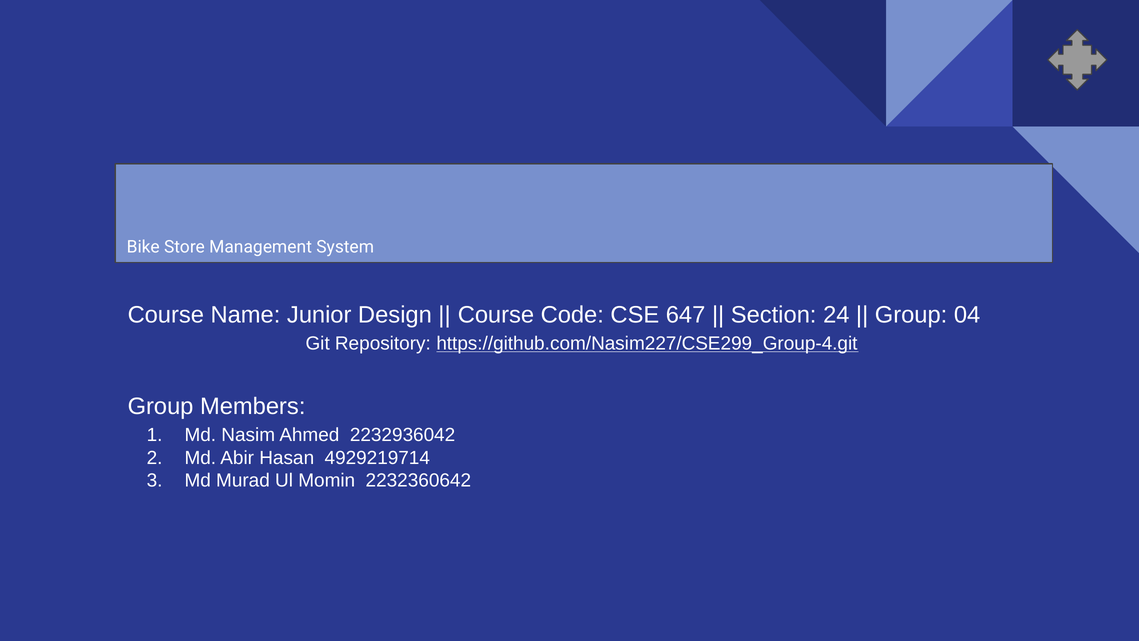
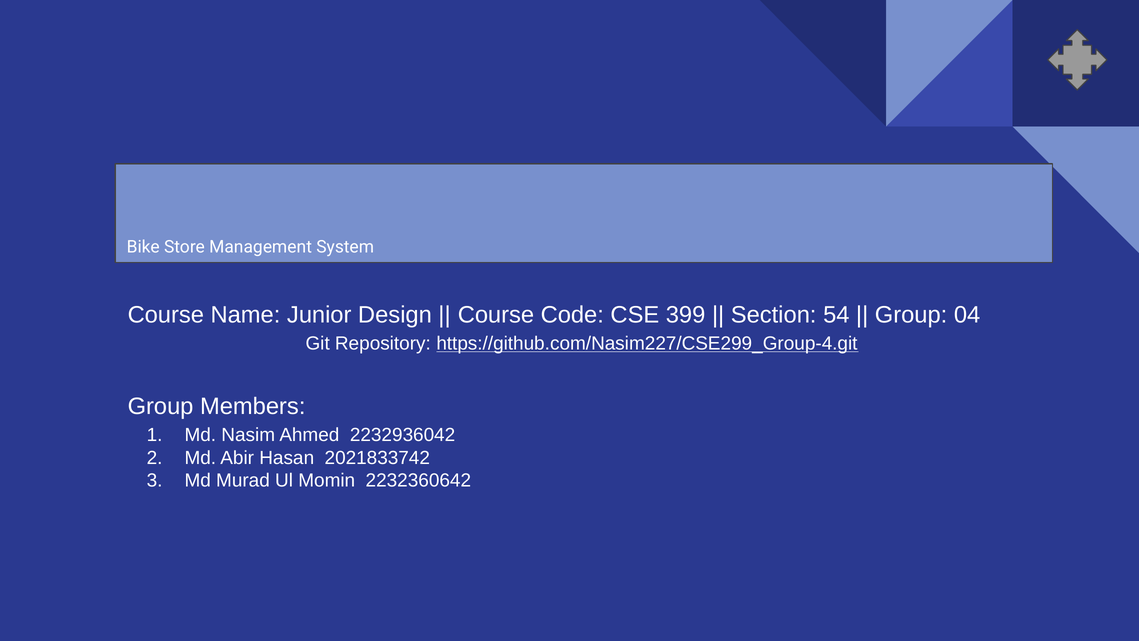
647: 647 -> 399
24: 24 -> 54
4929219714: 4929219714 -> 2021833742
